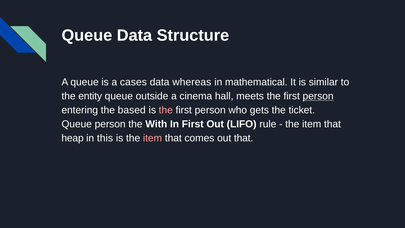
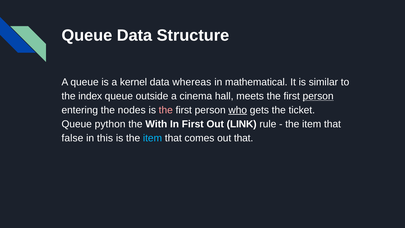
cases: cases -> kernel
entity: entity -> index
based: based -> nodes
who underline: none -> present
Queue person: person -> python
LIFO: LIFO -> LINK
heap: heap -> false
item at (153, 138) colour: pink -> light blue
